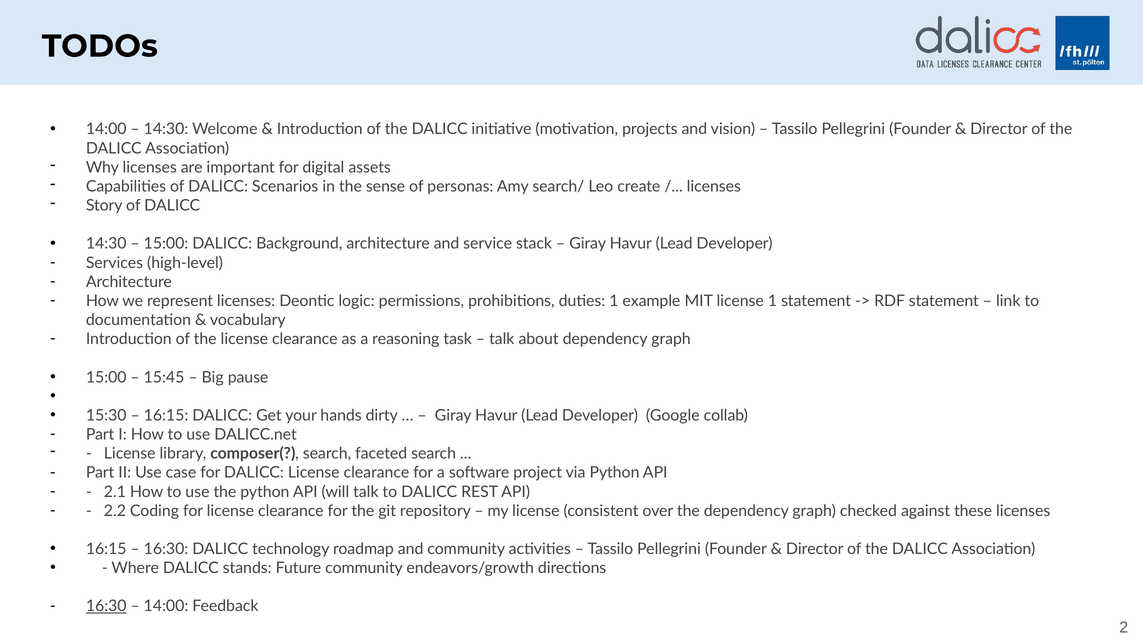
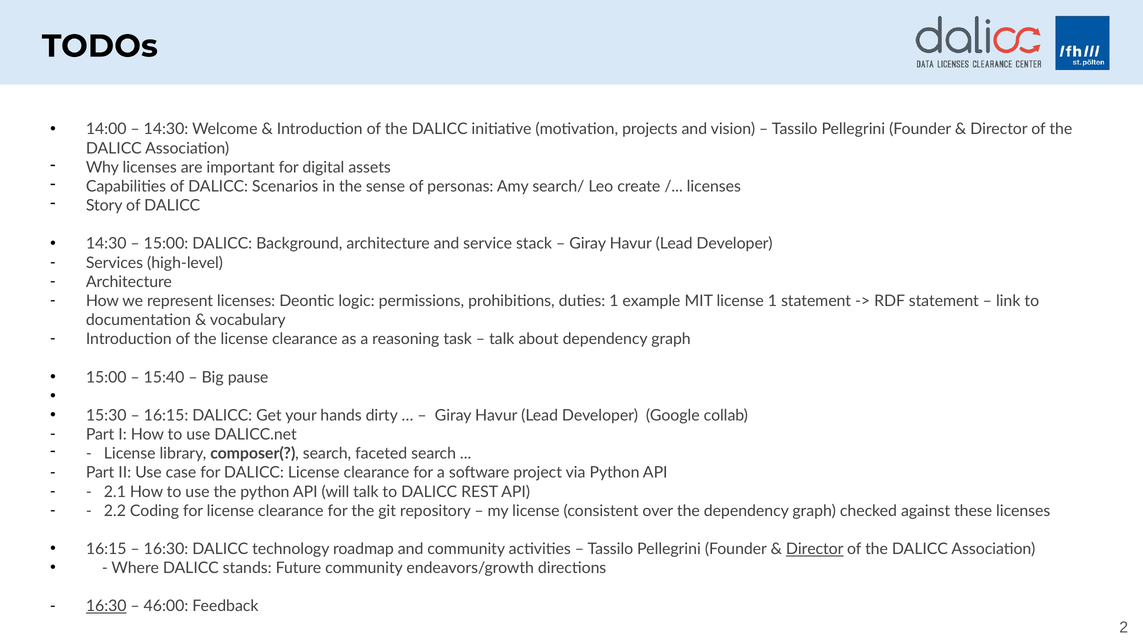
15:45: 15:45 -> 15:40
Director at (815, 549) underline: none -> present
14:00 at (166, 606): 14:00 -> 46:00
